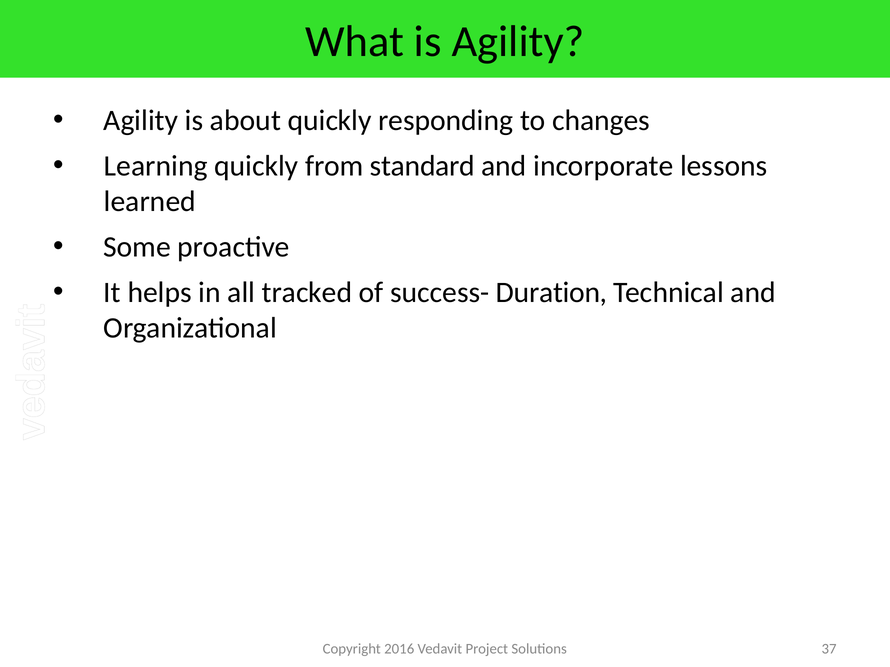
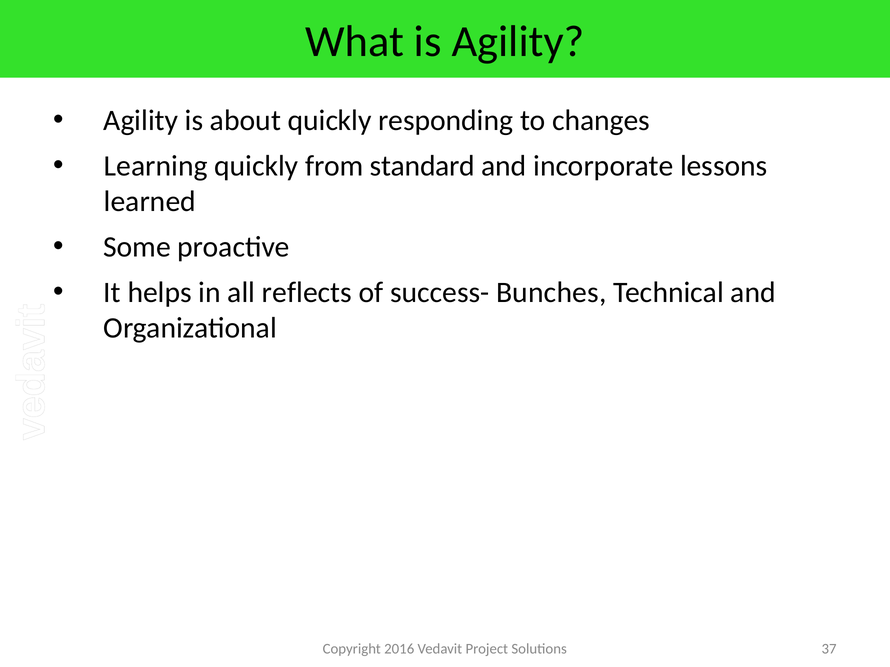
tracked: tracked -> reflects
Duration: Duration -> Bunches
